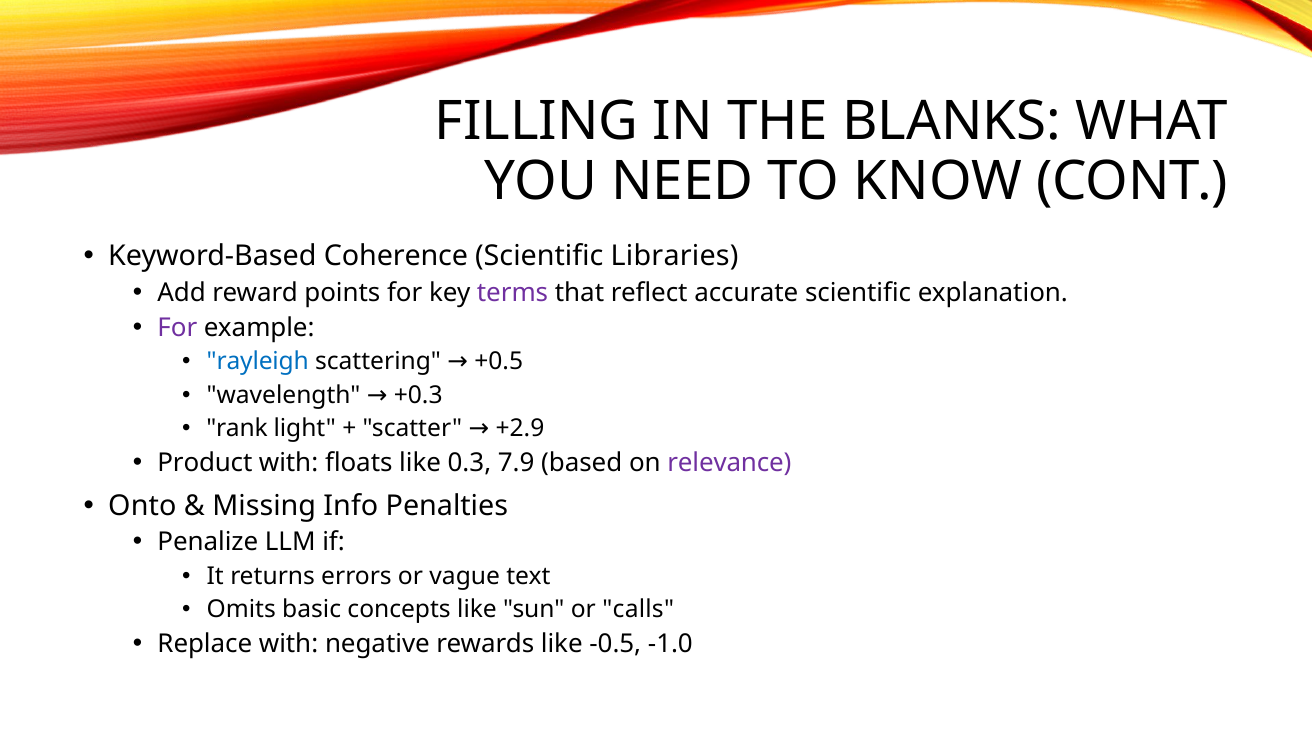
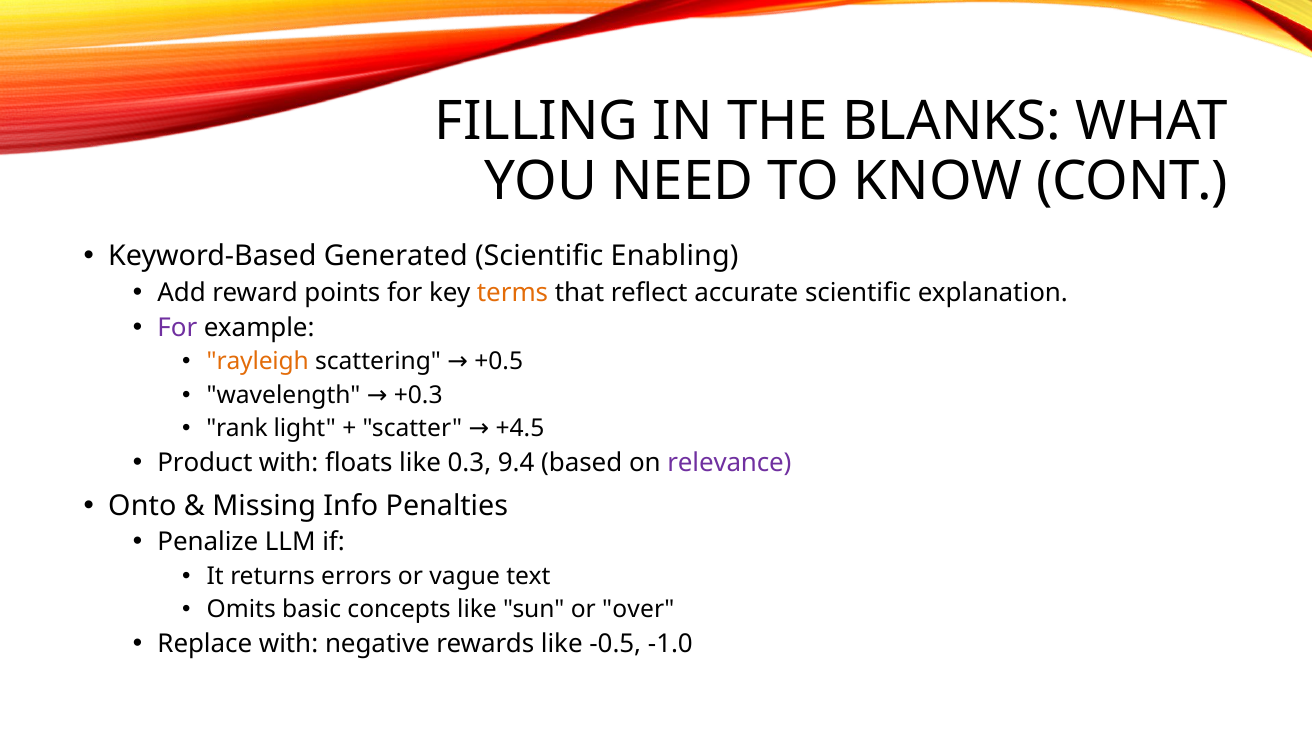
Coherence: Coherence -> Generated
Libraries: Libraries -> Enabling
terms colour: purple -> orange
rayleigh colour: blue -> orange
+2.9: +2.9 -> +4.5
7.9: 7.9 -> 9.4
calls: calls -> over
